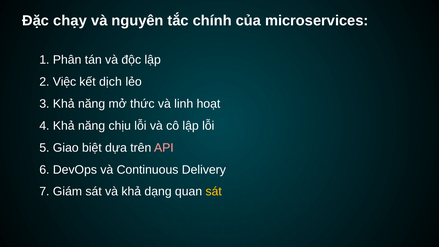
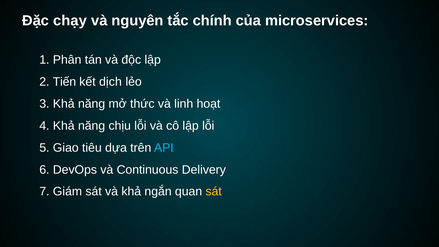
Việc: Việc -> Tiến
biệt: biệt -> tiêu
API colour: pink -> light blue
dạng: dạng -> ngắn
